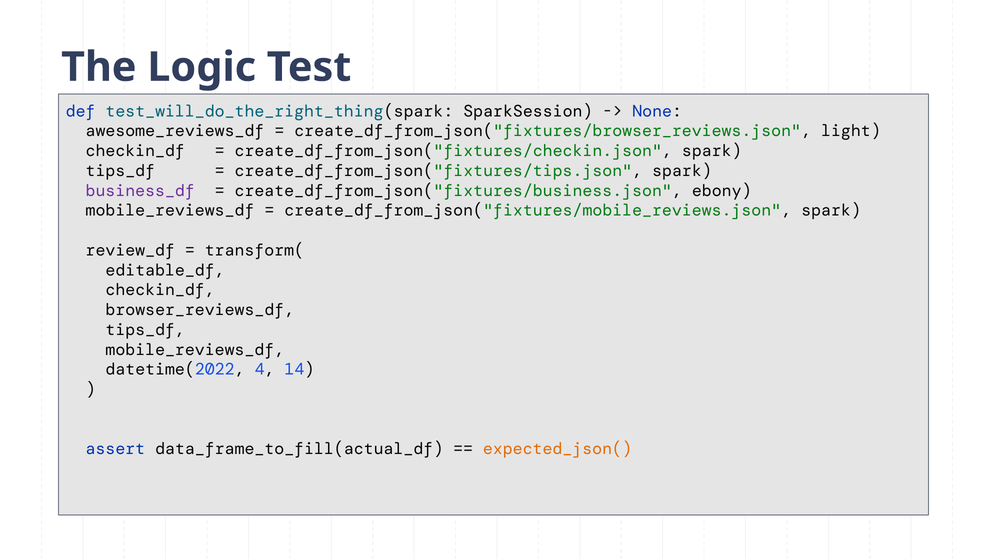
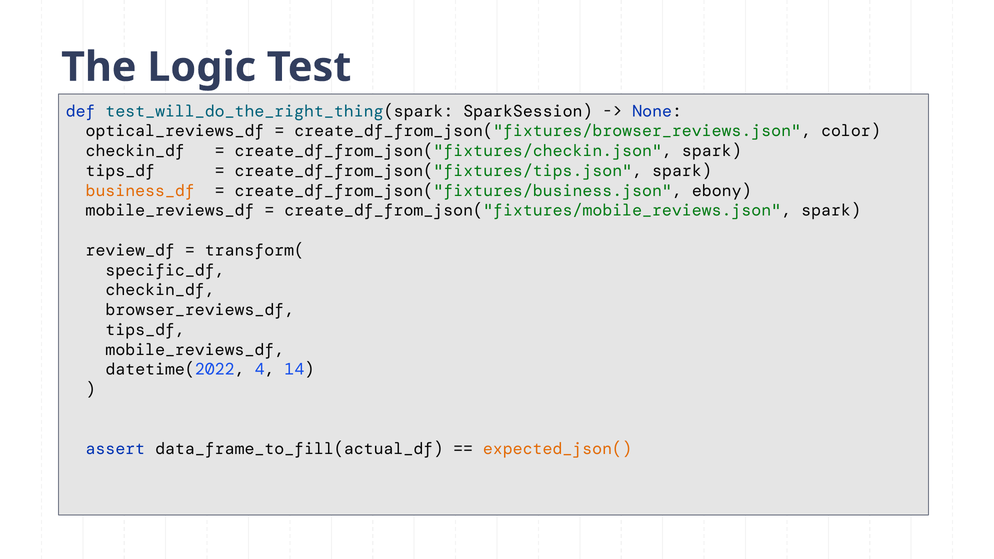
awesome_reviews_df: awesome_reviews_df -> optical_reviews_df
light: light -> color
business_df colour: purple -> orange
editable_df: editable_df -> specific_df
